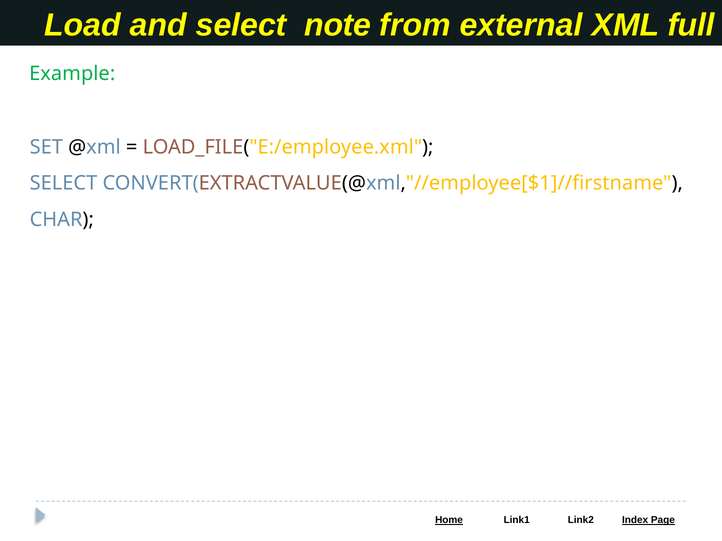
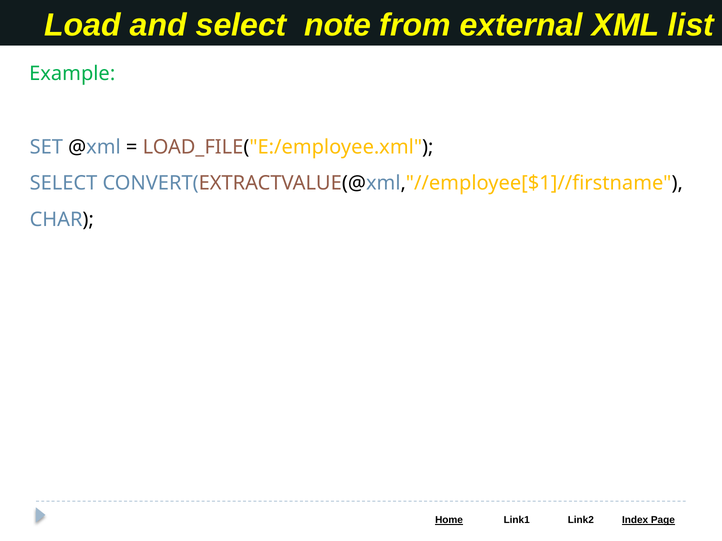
full: full -> list
